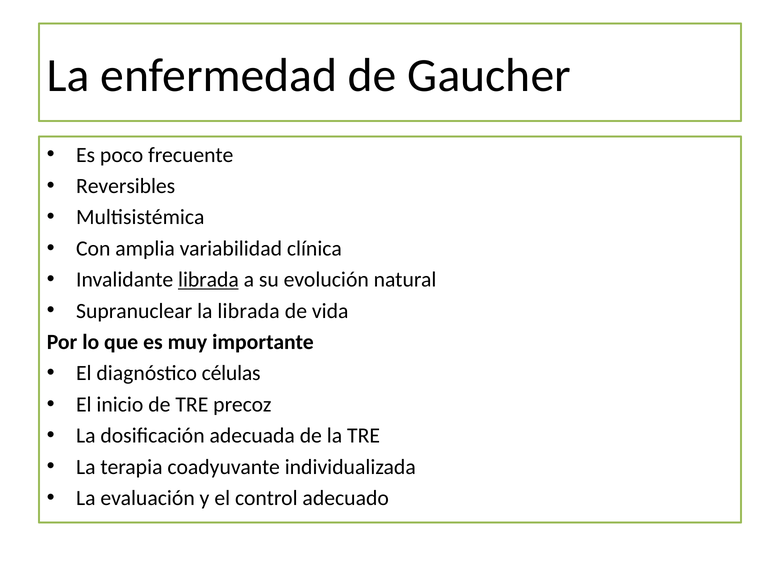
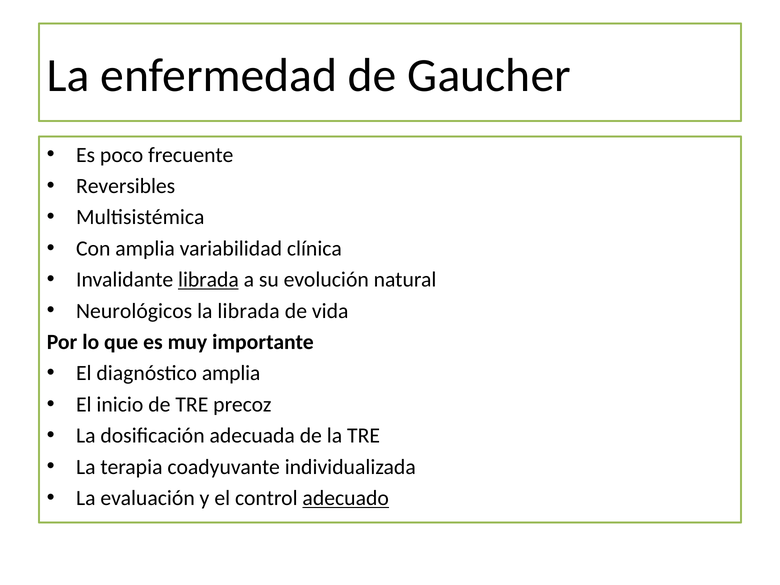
Supranuclear: Supranuclear -> Neurológicos
diagnóstico células: células -> amplia
adecuado underline: none -> present
